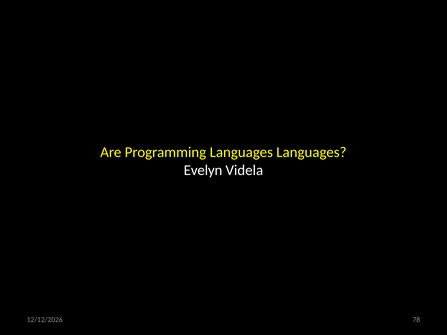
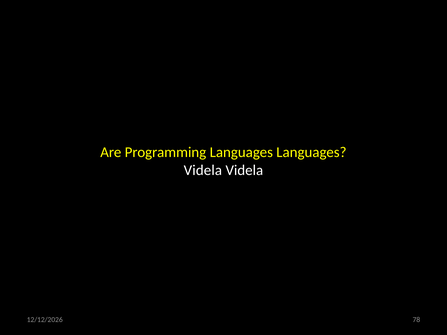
Evelyn at (203, 170): Evelyn -> Videla
